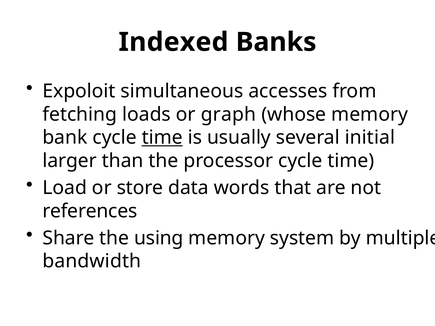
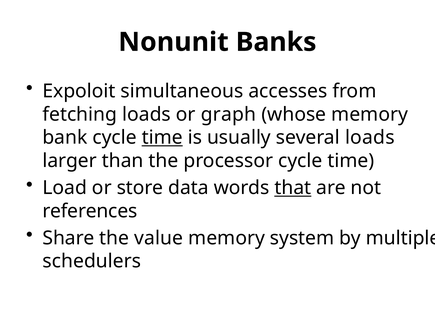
Indexed: Indexed -> Nonunit
several initial: initial -> loads
that underline: none -> present
using: using -> value
bandwidth: bandwidth -> schedulers
